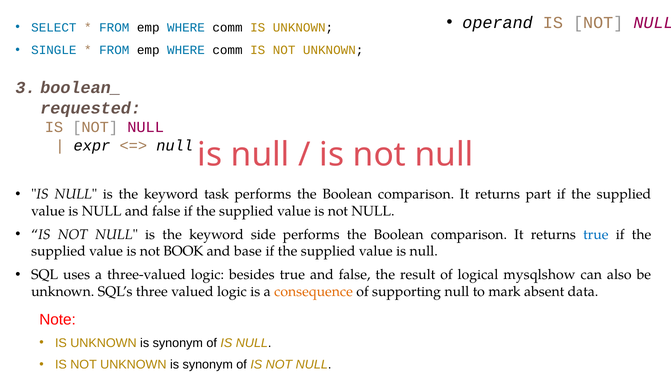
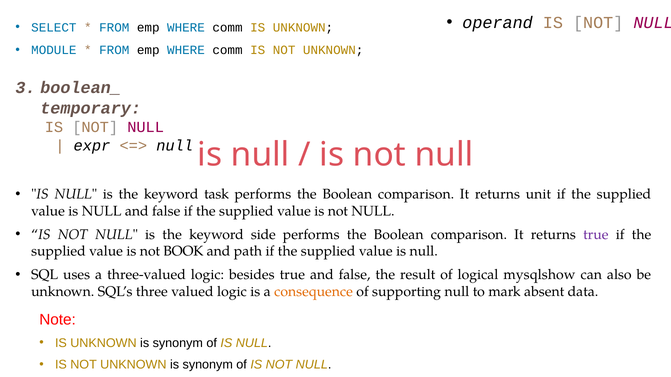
SINGLE: SINGLE -> MODULE
requested: requested -> temporary
part: part -> unit
true at (596, 235) colour: blue -> purple
base: base -> path
